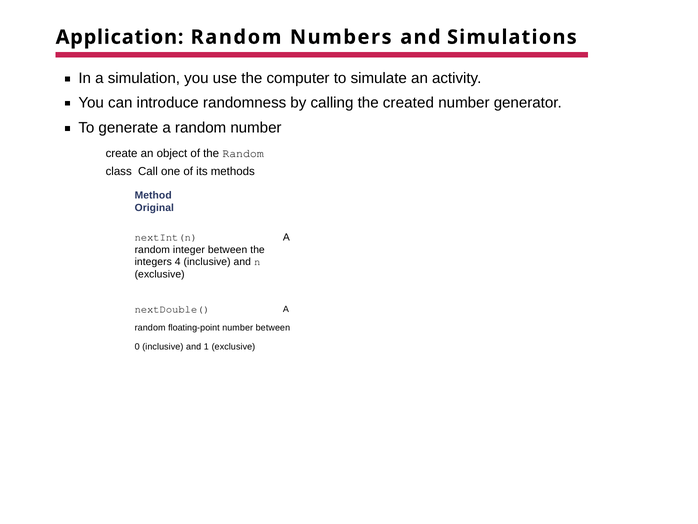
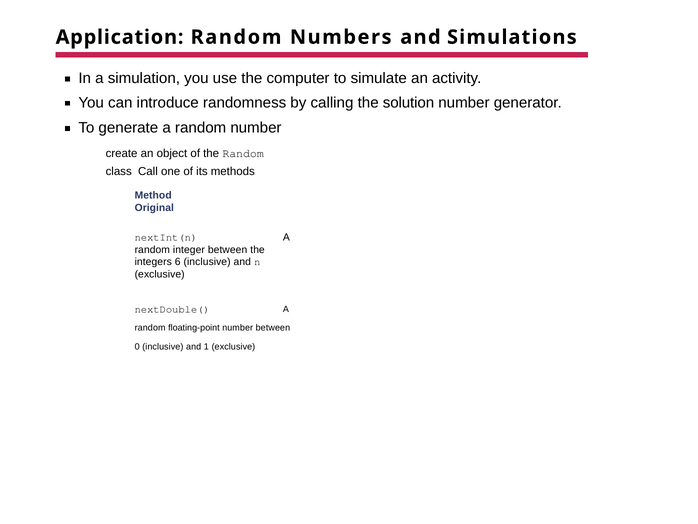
created: created -> solution
4: 4 -> 6
